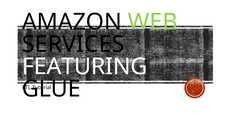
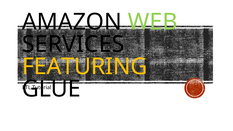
FEATURING colour: white -> yellow
